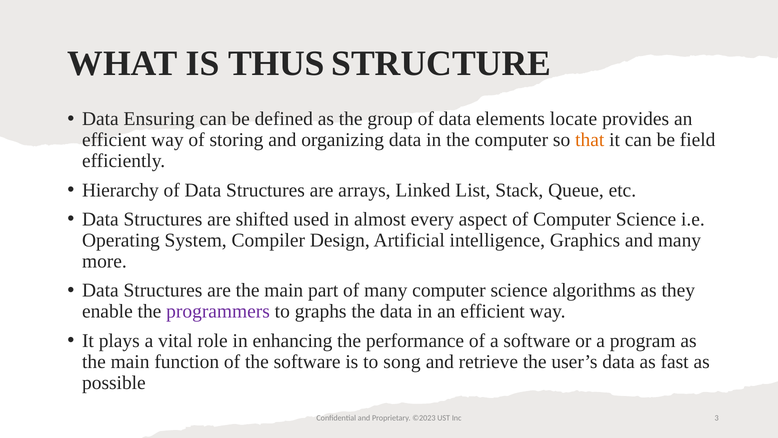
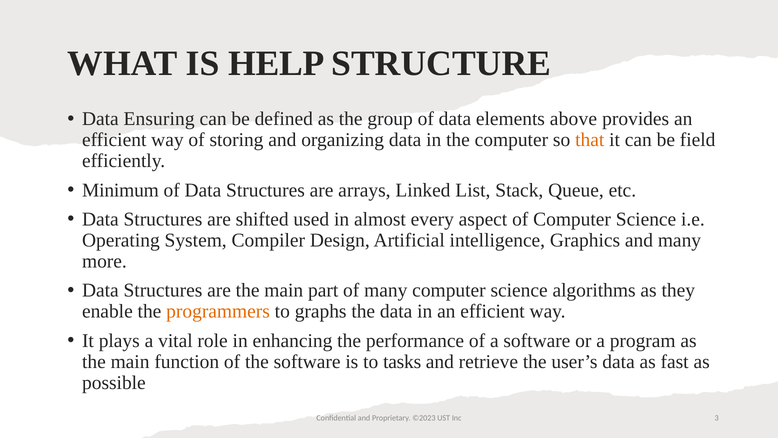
THUS: THUS -> HELP
locate: locate -> above
Hierarchy: Hierarchy -> Minimum
programmers colour: purple -> orange
song: song -> tasks
